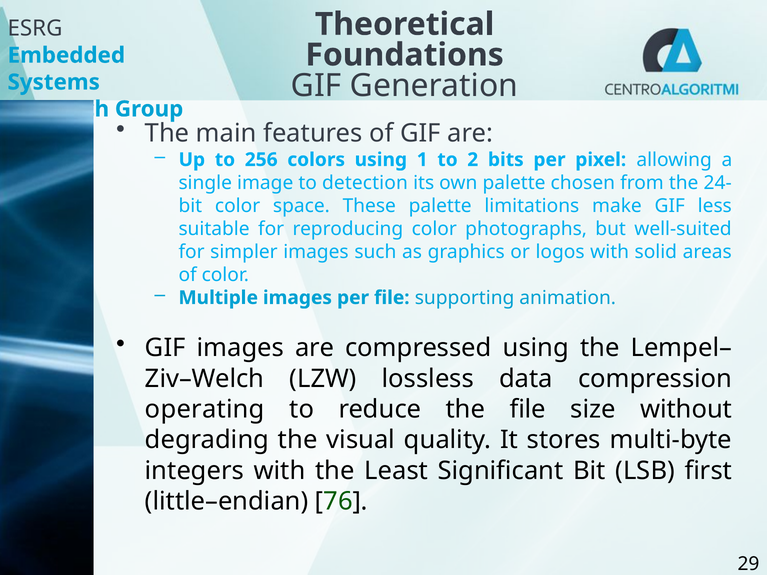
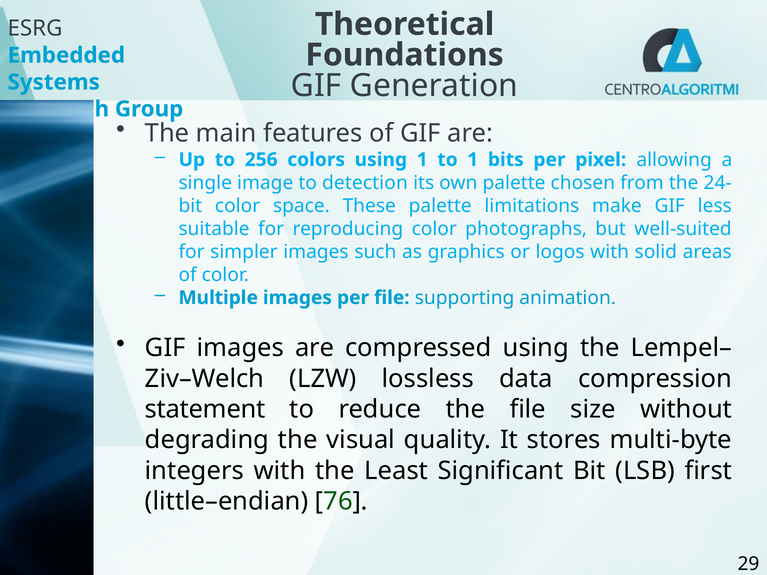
to 2: 2 -> 1
operating: operating -> statement
